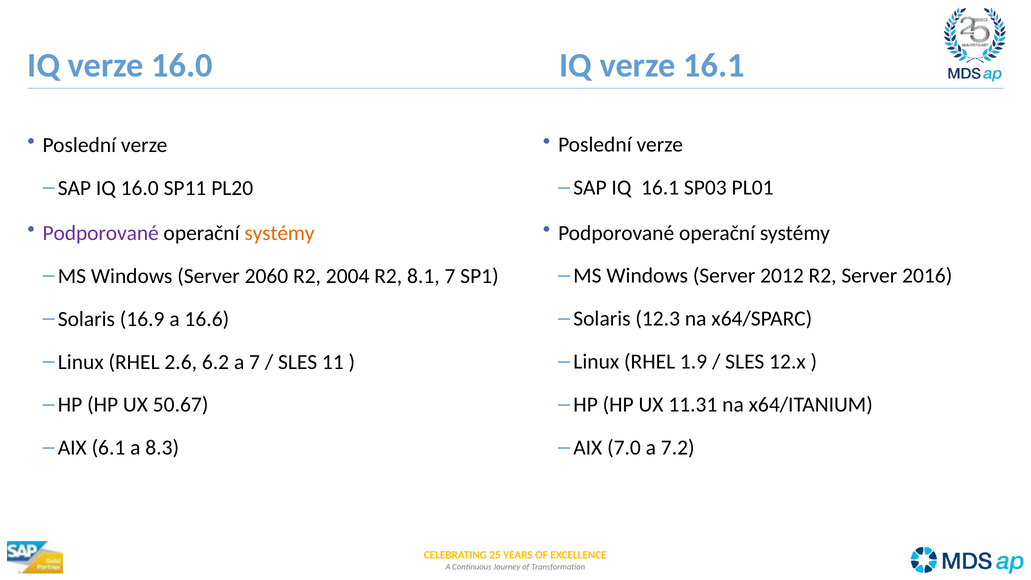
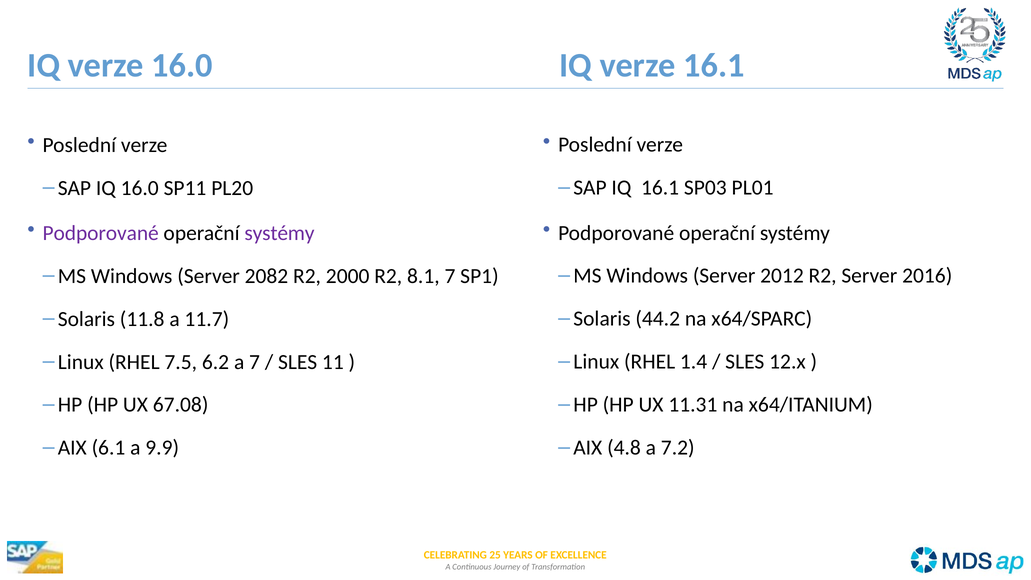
systémy at (279, 233) colour: orange -> purple
2060: 2060 -> 2082
2004: 2004 -> 2000
12.3: 12.3 -> 44.2
16.9: 16.9 -> 11.8
16.6: 16.6 -> 11.7
1.9: 1.9 -> 1.4
2.6: 2.6 -> 7.5
50.67: 50.67 -> 67.08
7.0: 7.0 -> 4.8
8.3: 8.3 -> 9.9
